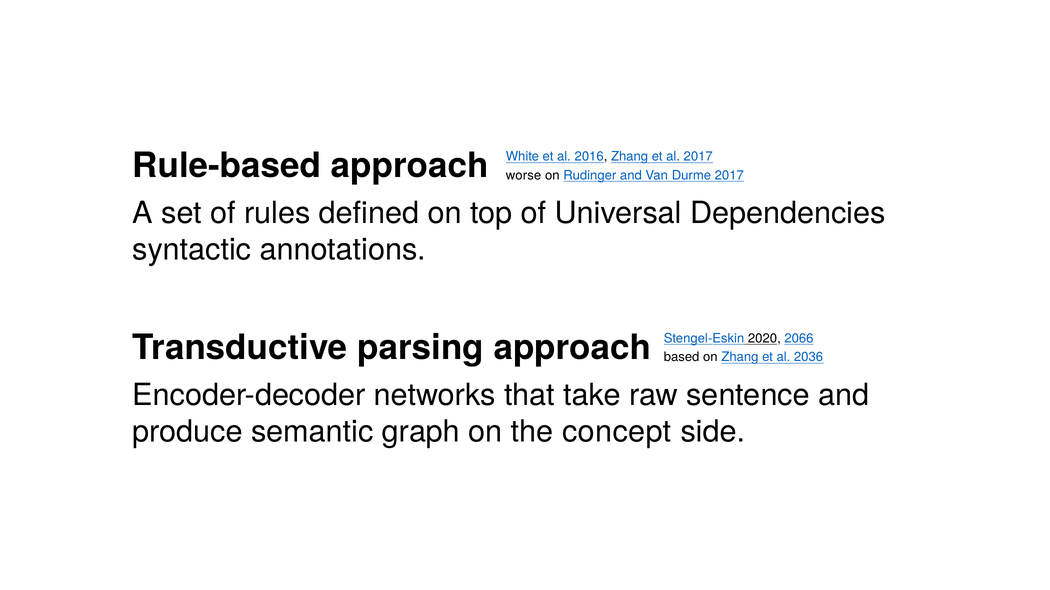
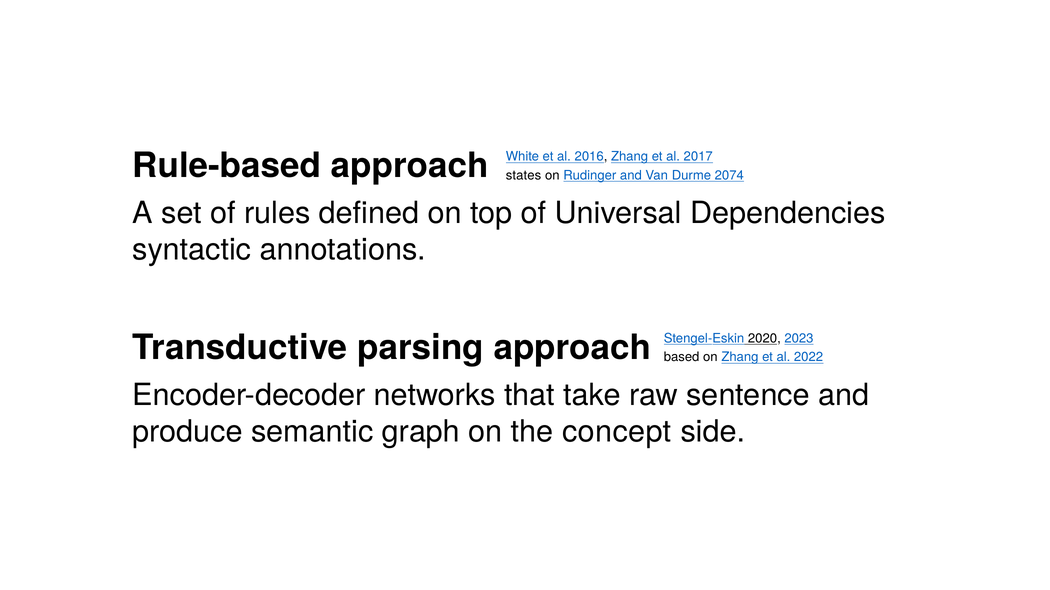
worse: worse -> states
Durme 2017: 2017 -> 2074
2066: 2066 -> 2023
2036: 2036 -> 2022
